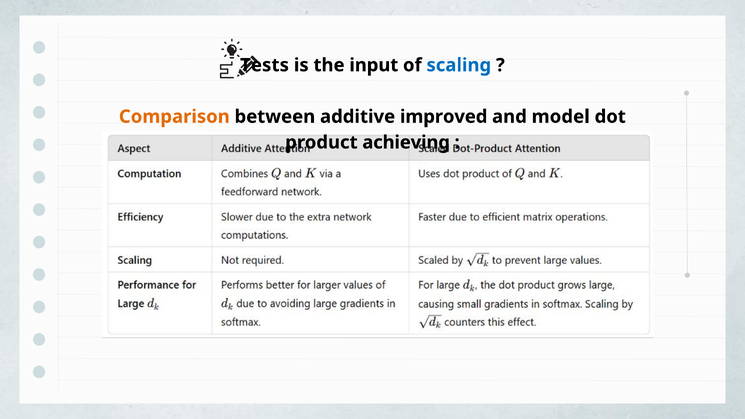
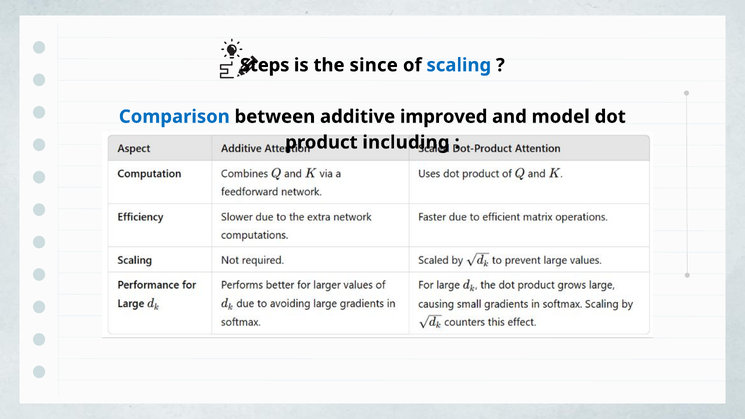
Tests: Tests -> Steps
input: input -> since
Comparison colour: orange -> blue
achieving: achieving -> including
